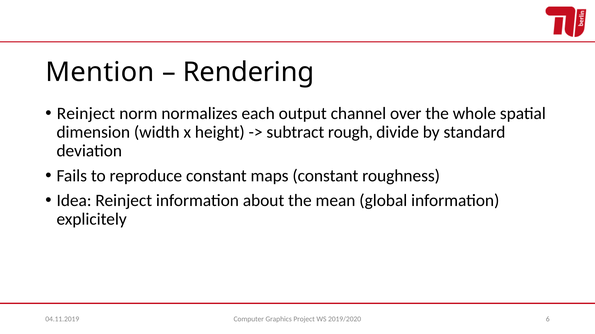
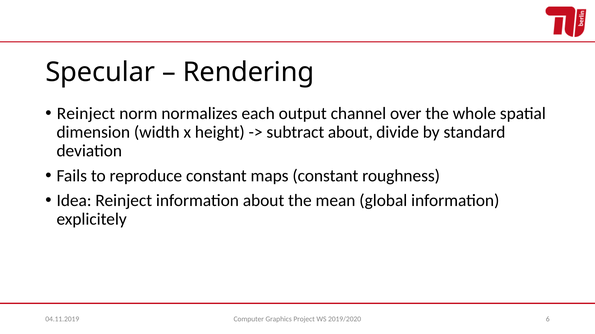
Mention: Mention -> Specular
subtract rough: rough -> about
